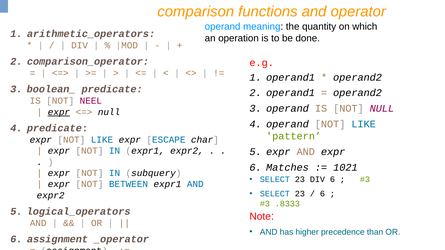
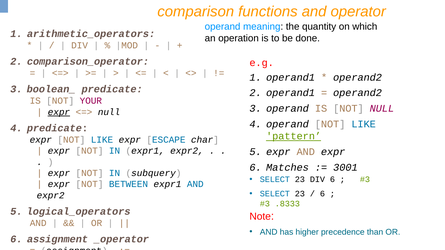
NEEL: NEEL -> YOUR
pattern underline: none -> present
1021: 1021 -> 3001
